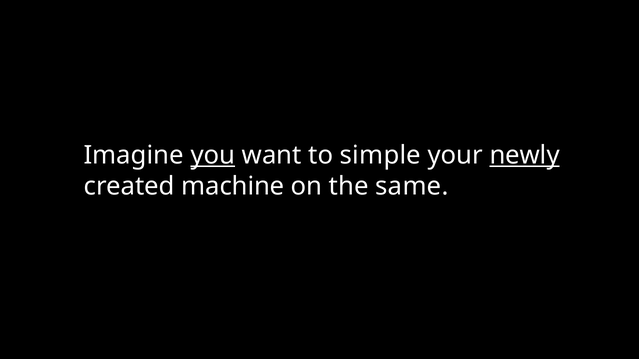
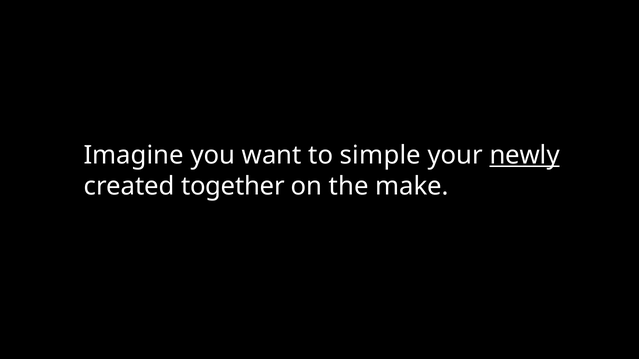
you underline: present -> none
machine: machine -> together
same: same -> make
